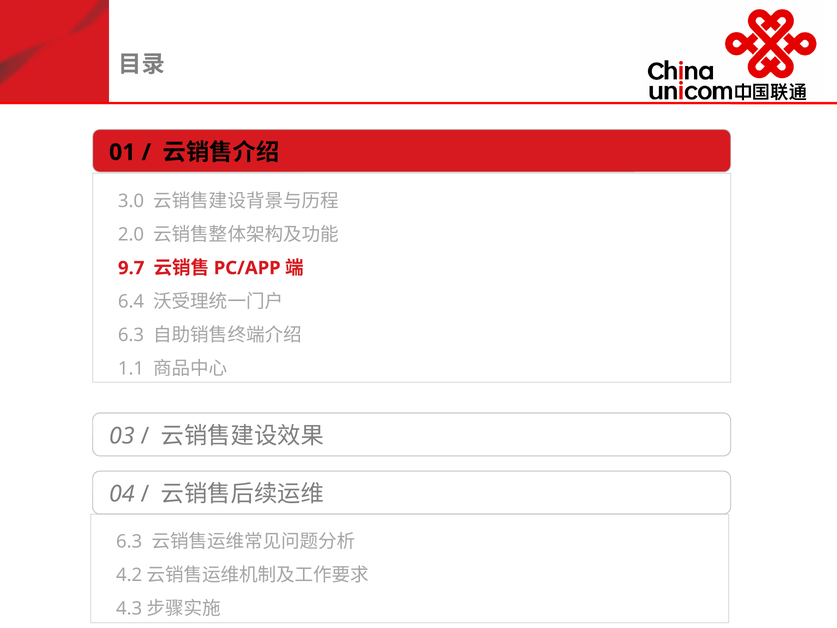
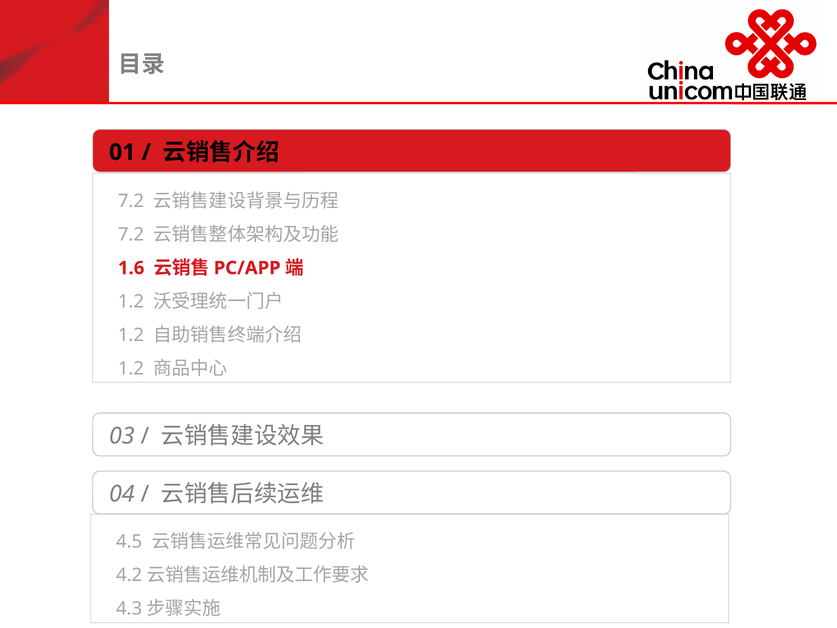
3.0 at (131, 201): 3.0 -> 7.2
2.0 at (131, 234): 2.0 -> 7.2
9.7: 9.7 -> 1.6
6.4 at (131, 301): 6.4 -> 1.2
6.3 at (131, 335): 6.3 -> 1.2
1.1 at (131, 368): 1.1 -> 1.2
6.3 at (129, 542): 6.3 -> 4.5
